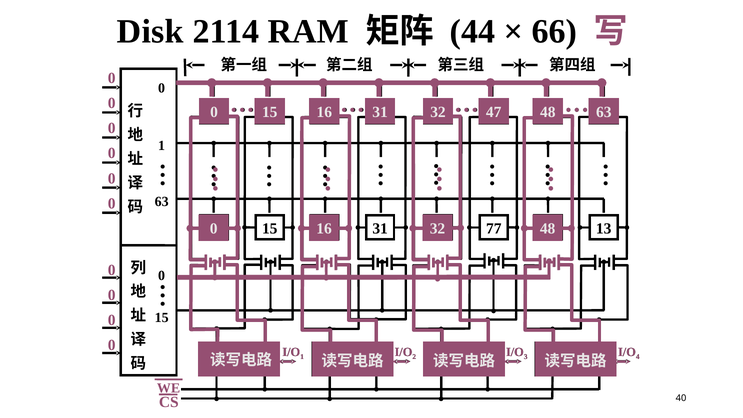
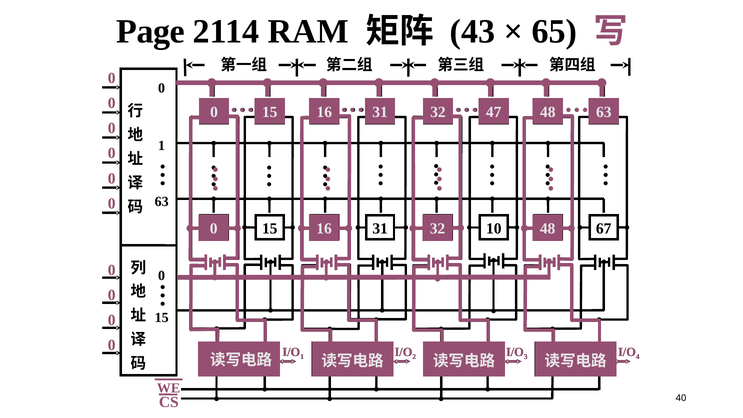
Disk: Disk -> Page
44: 44 -> 43
66: 66 -> 65
77: 77 -> 10
13: 13 -> 67
